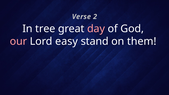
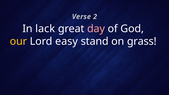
tree: tree -> lack
our colour: pink -> yellow
them: them -> grass
